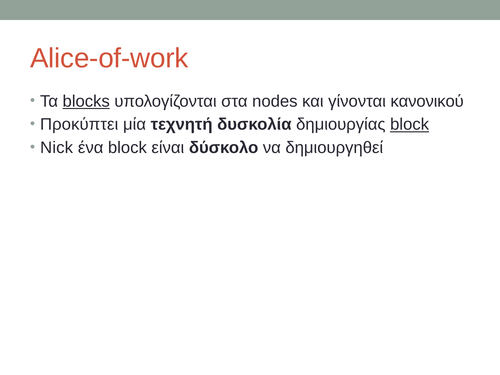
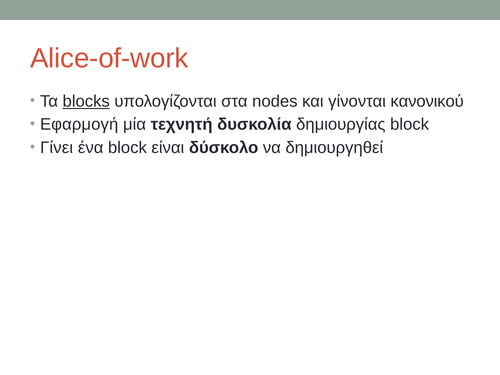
Προκύπτει: Προκύπτει -> Εφαρμογή
block at (410, 124) underline: present -> none
Nick: Nick -> Γίνει
